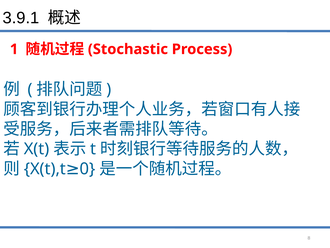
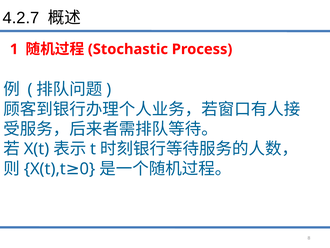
3.9.1: 3.9.1 -> 4.2.7
